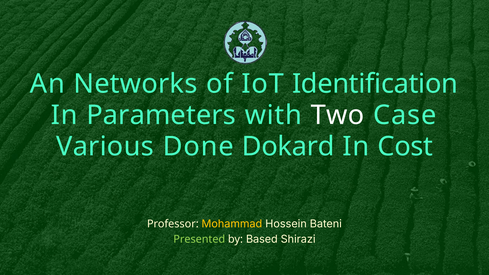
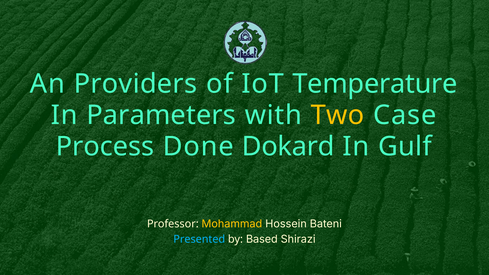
Networks: Networks -> Providers
Identification: Identification -> Temperature
Two colour: white -> yellow
Various: Various -> Process
Cost: Cost -> Gulf
Presented colour: light green -> light blue
